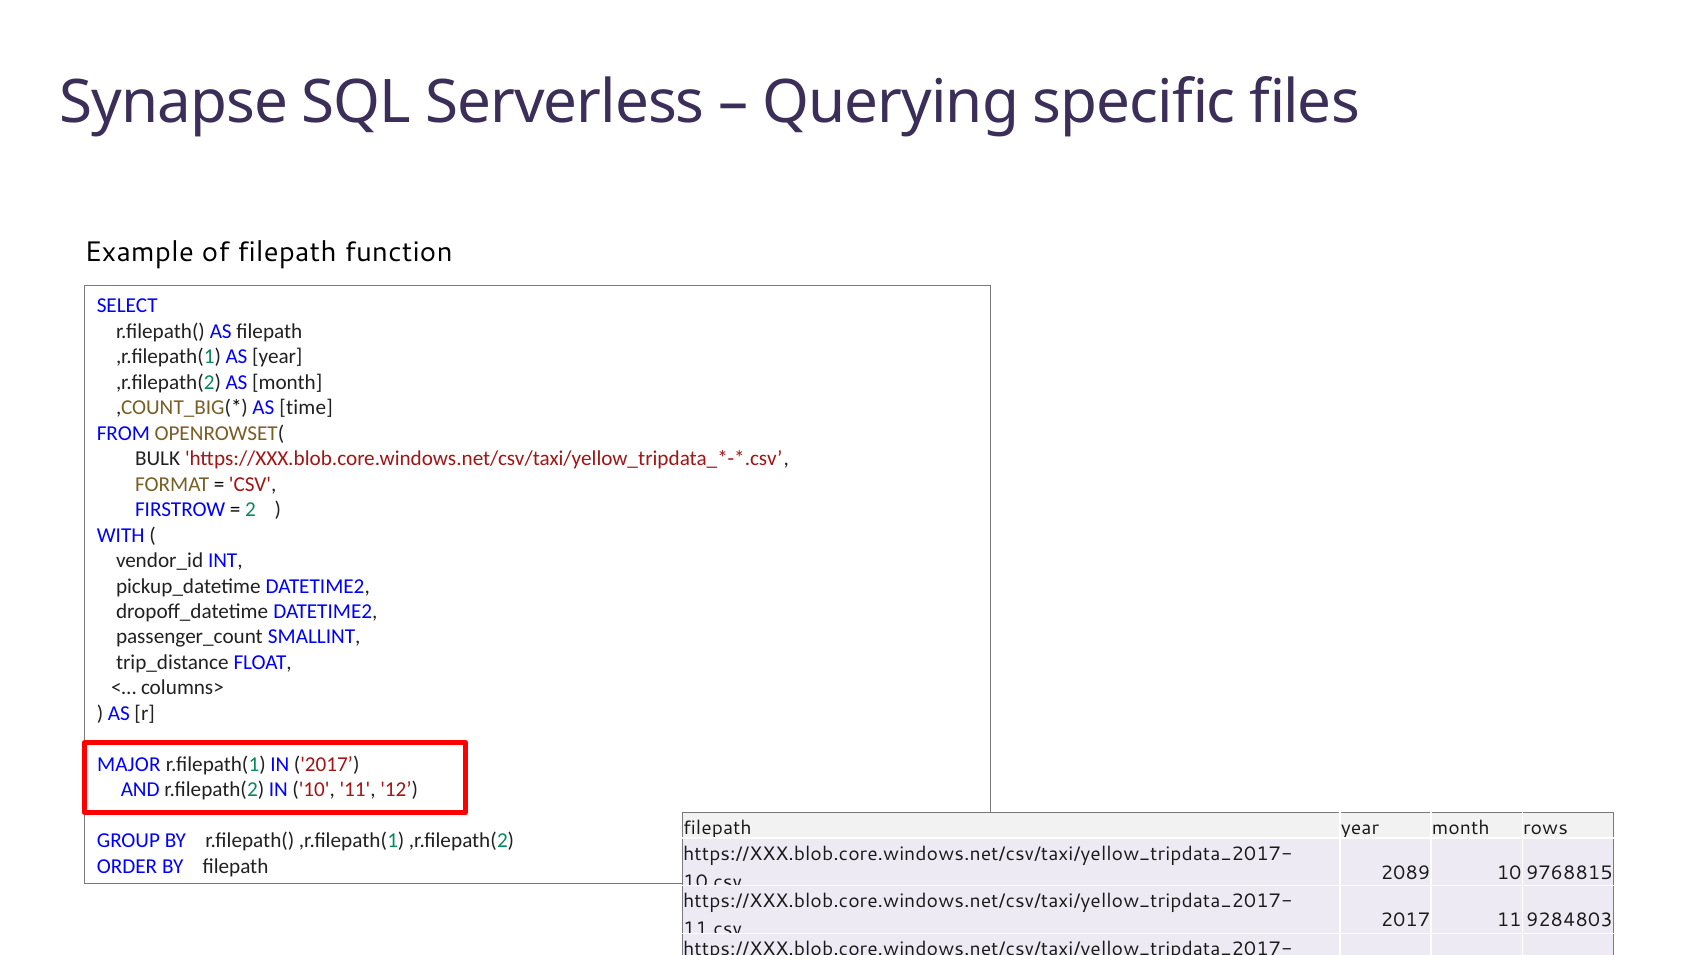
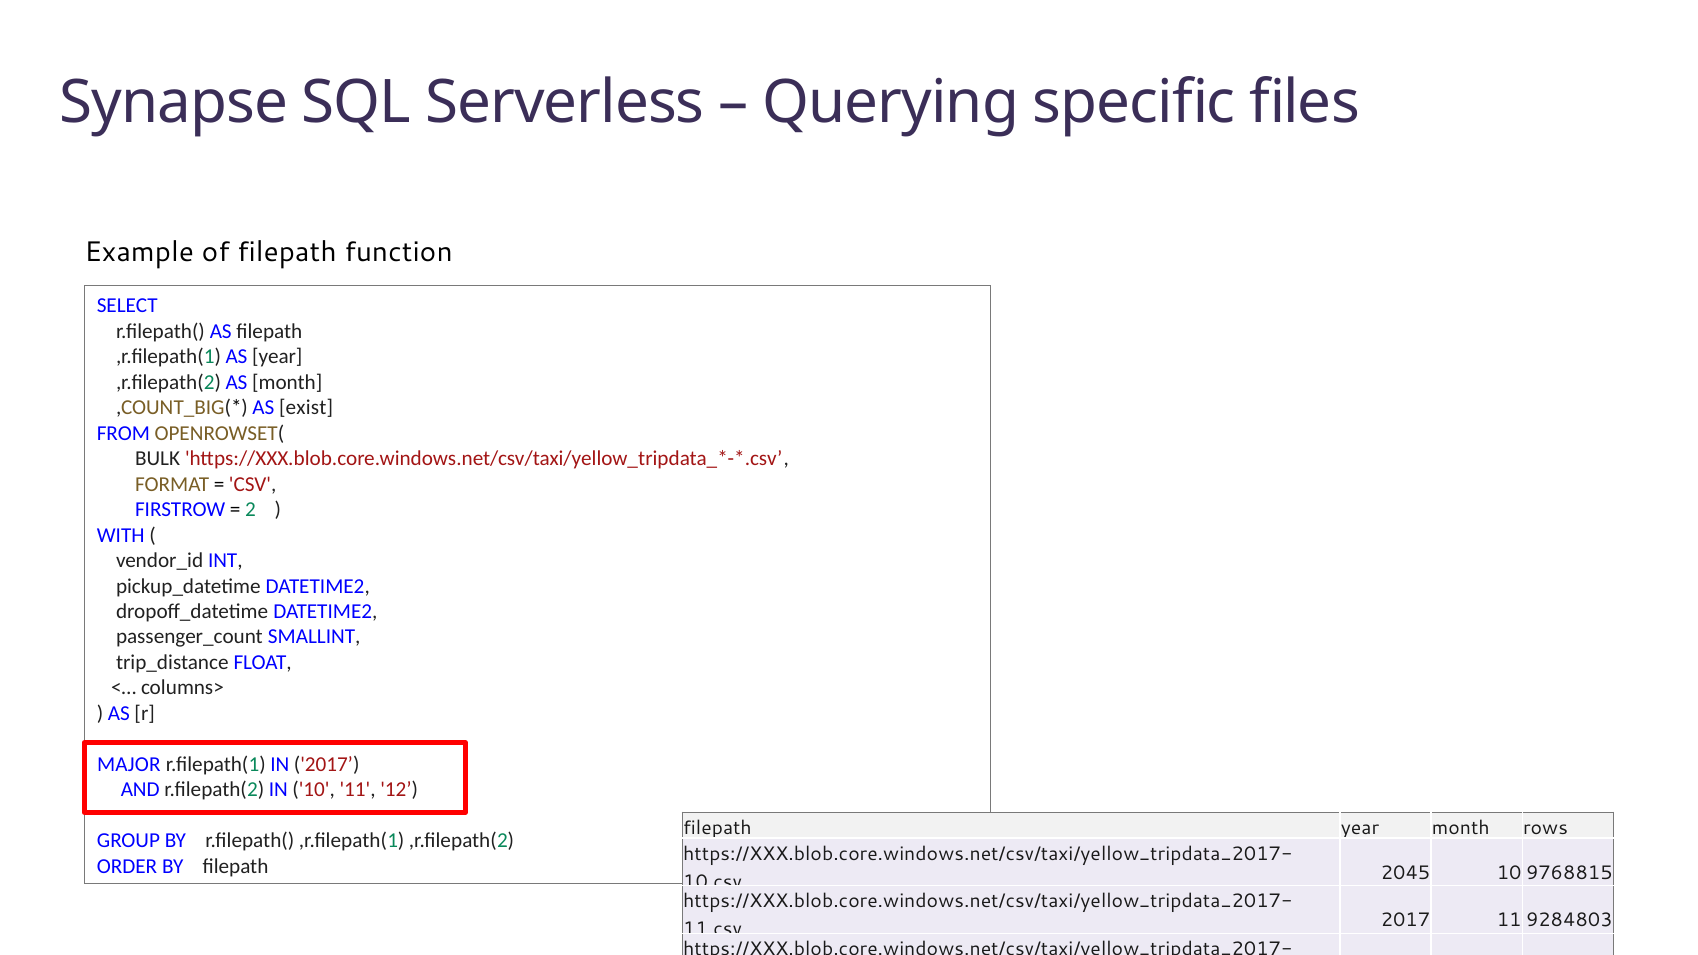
time: time -> exist
2089: 2089 -> 2045
